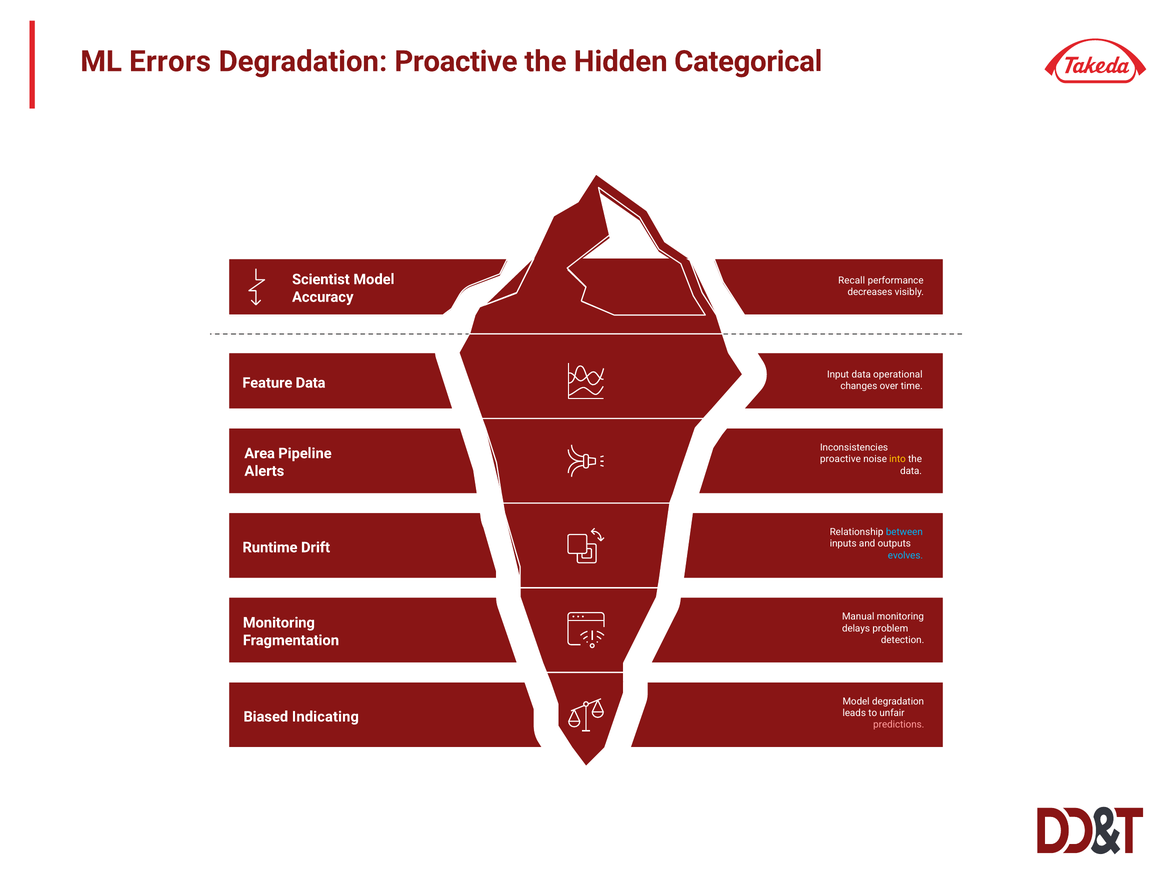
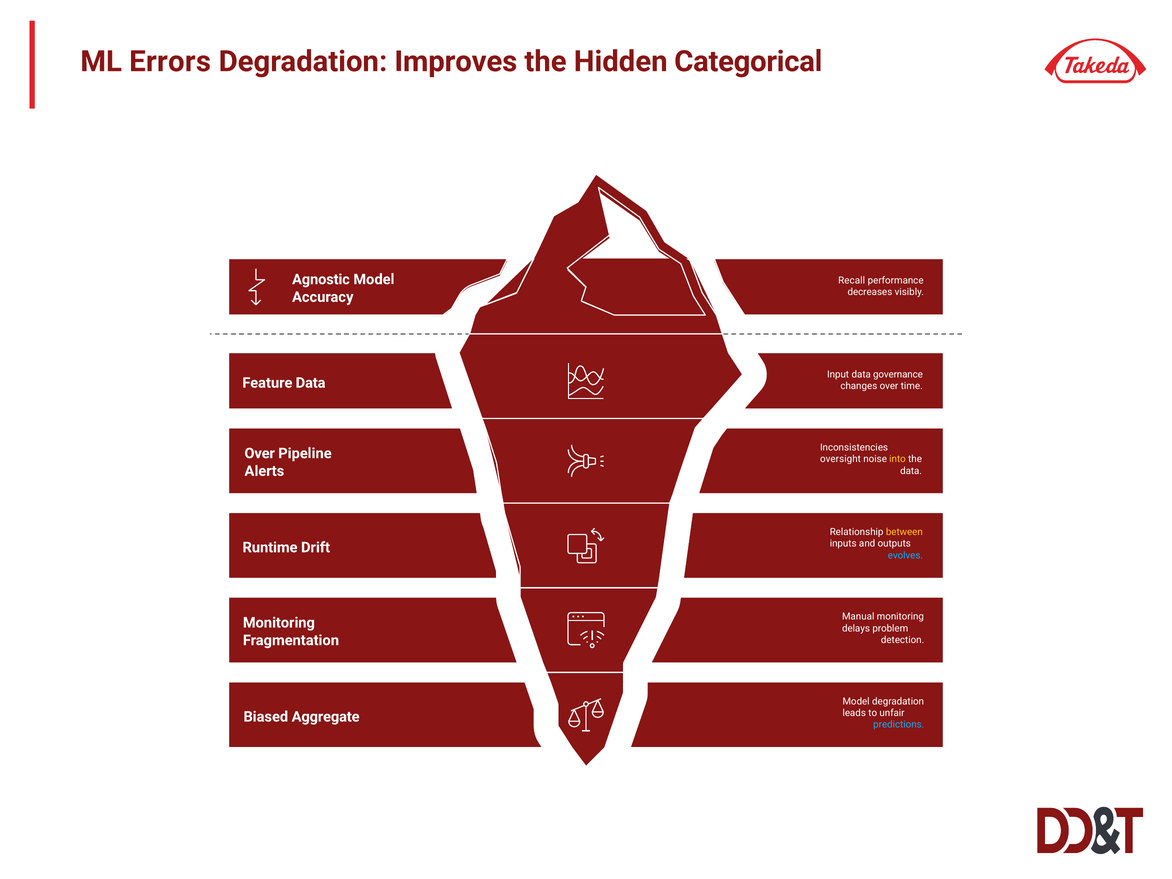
Degradation Proactive: Proactive -> Improves
Scientist: Scientist -> Agnostic
operational: operational -> governance
Area at (260, 453): Area -> Over
proactive at (840, 459): proactive -> oversight
between colour: light blue -> yellow
Indicating: Indicating -> Aggregate
predictions colour: pink -> light blue
